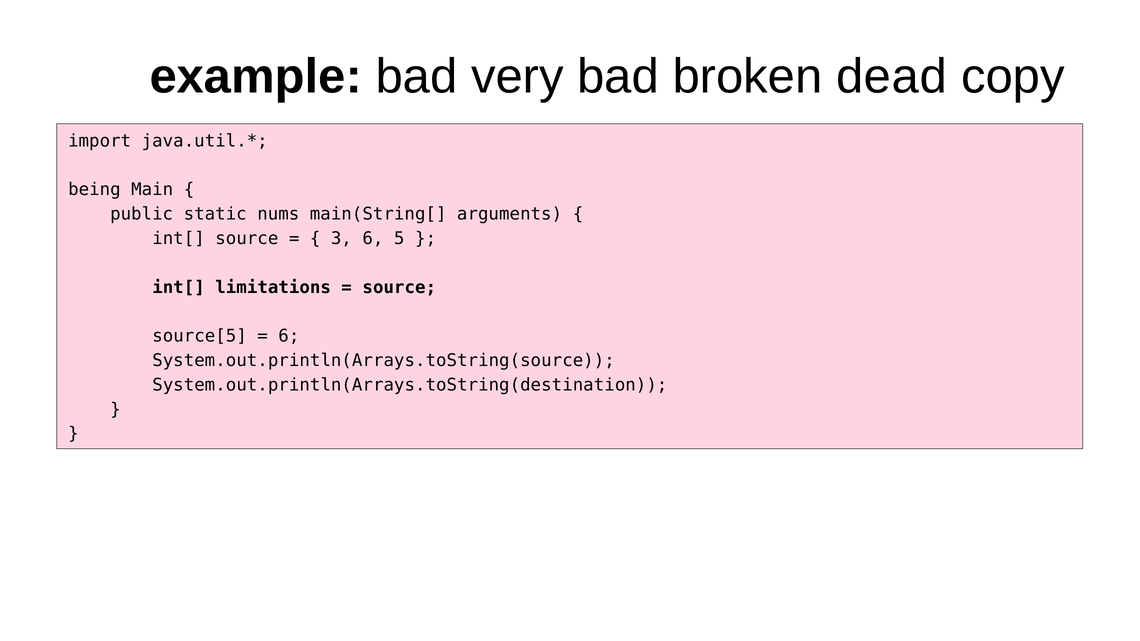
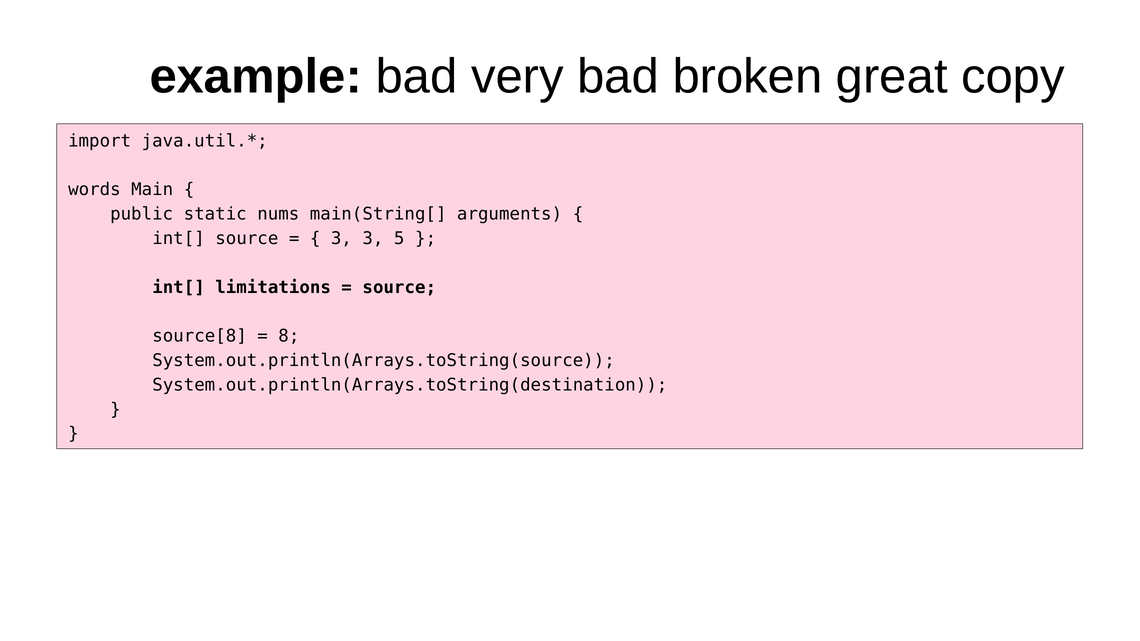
dead: dead -> great
being: being -> words
3 6: 6 -> 3
source[5: source[5 -> source[8
6 at (289, 336): 6 -> 8
